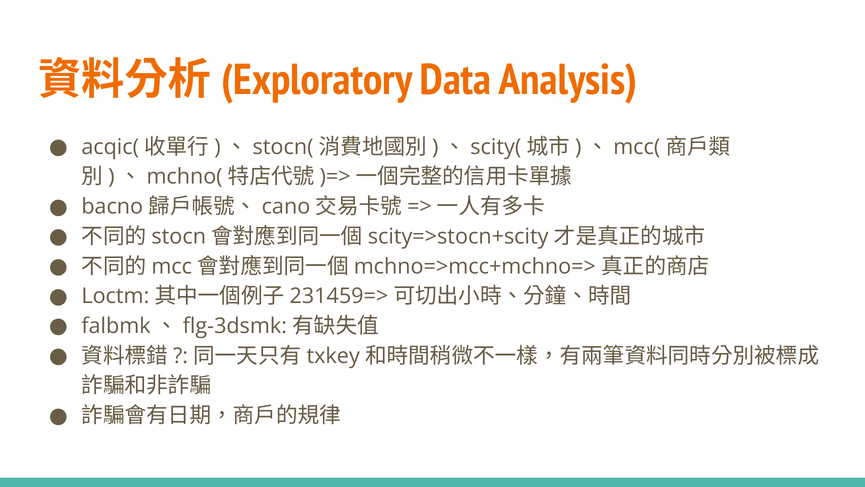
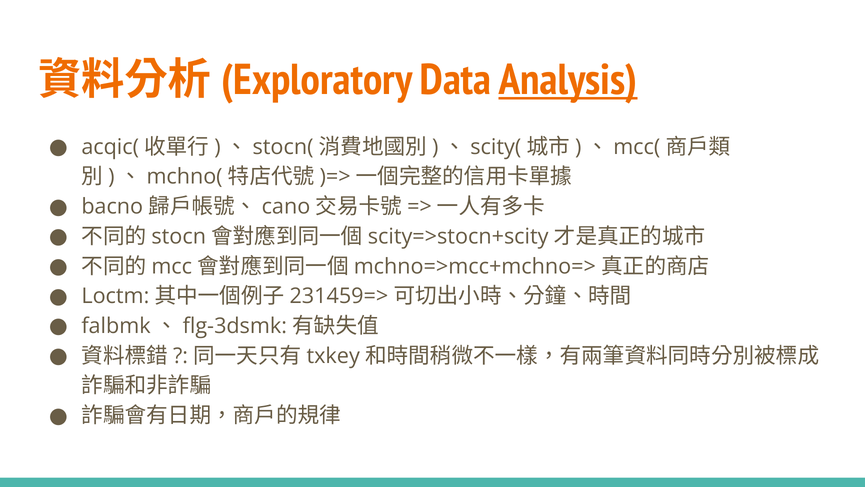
Analysis underline: none -> present
